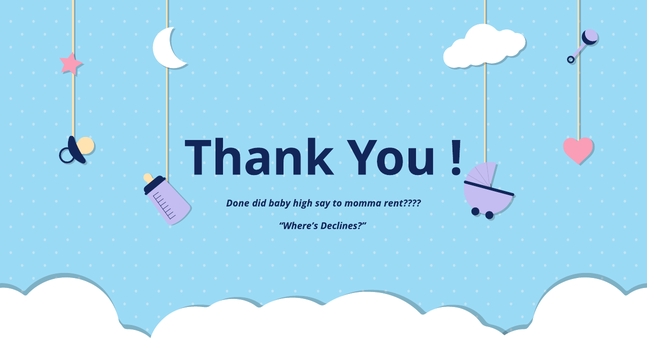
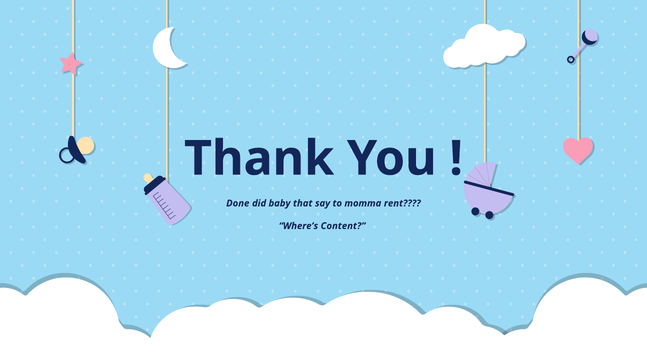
high: high -> that
Declines: Declines -> Content
